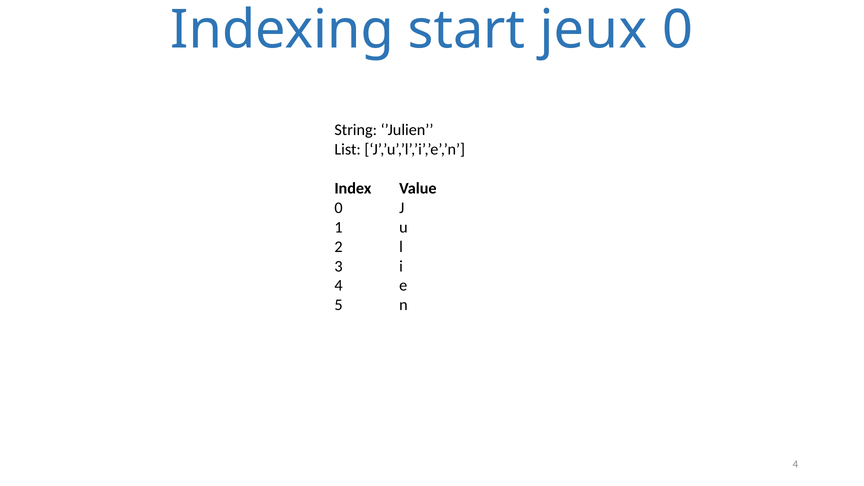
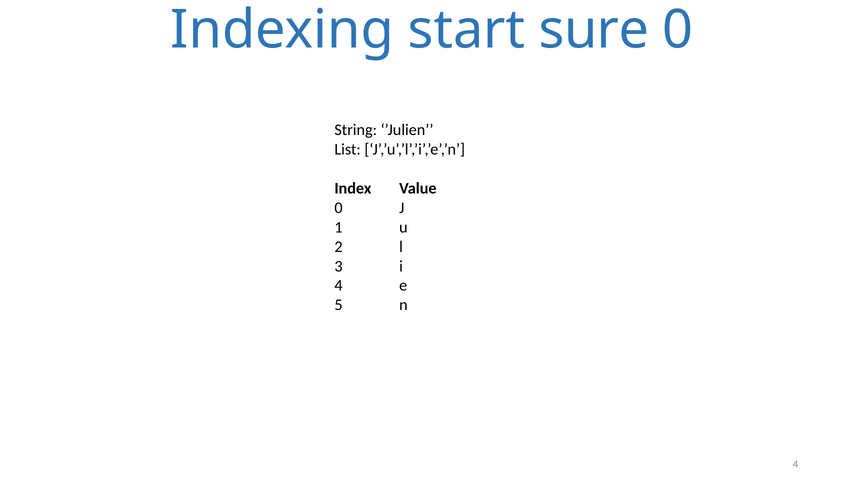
jeux: jeux -> sure
